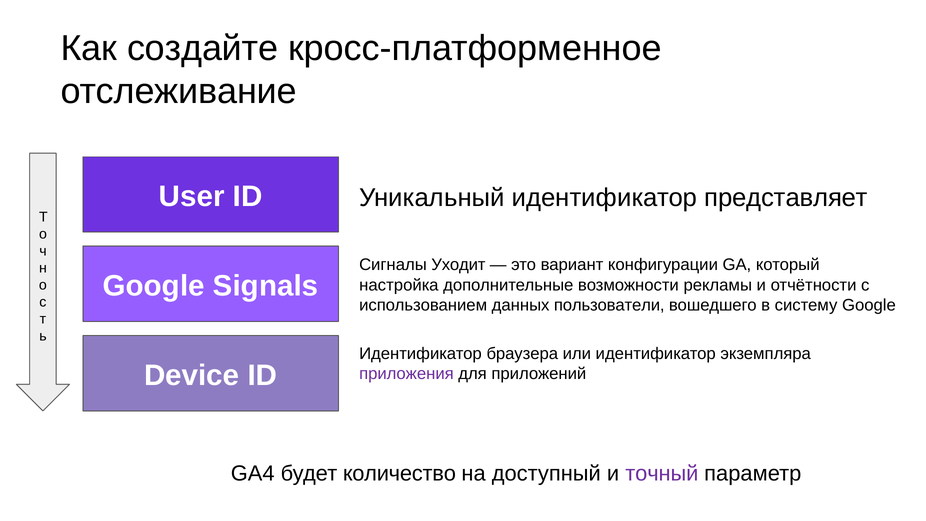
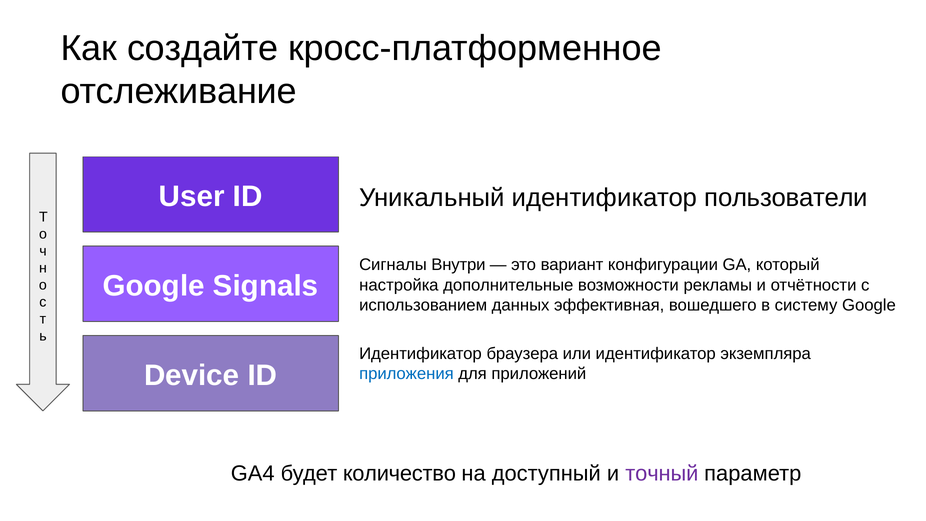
представляет: представляет -> пользователи
Уходит: Уходит -> Внутри
пользователи: пользователи -> эффективная
приложения colour: purple -> blue
